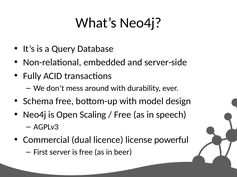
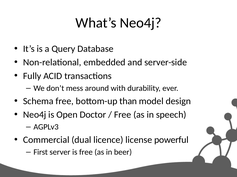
bottom-up with: with -> than
Scaling: Scaling -> Doctor
